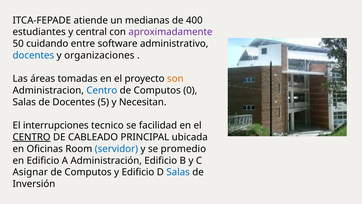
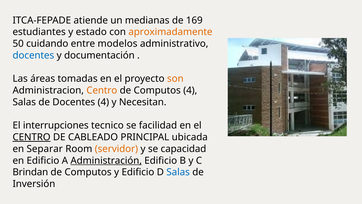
400: 400 -> 169
central: central -> estado
aproximadamente colour: purple -> orange
software: software -> modelos
organizaciones: organizaciones -> documentación
Centro at (102, 90) colour: blue -> orange
Computos 0: 0 -> 4
Docentes 5: 5 -> 4
Oficinas: Oficinas -> Separar
servidor colour: blue -> orange
promedio: promedio -> capacidad
Administración underline: none -> present
Asignar: Asignar -> Brindan
